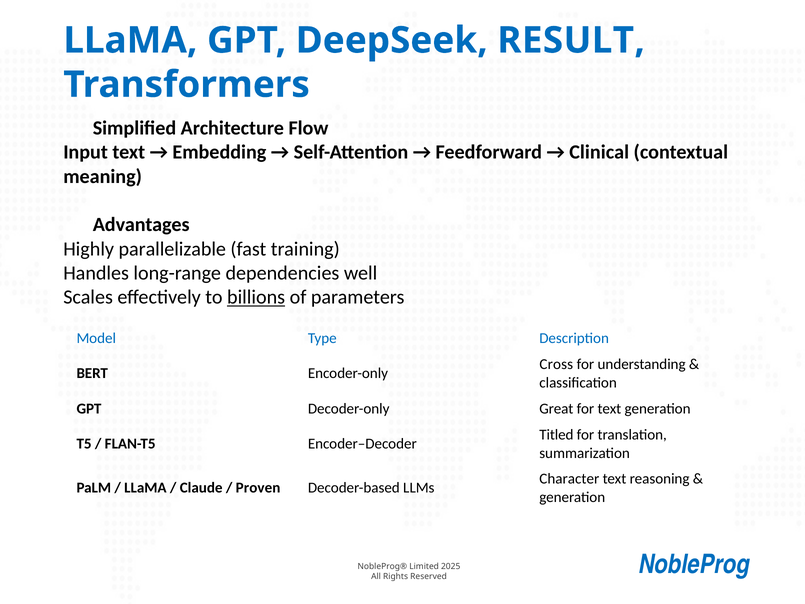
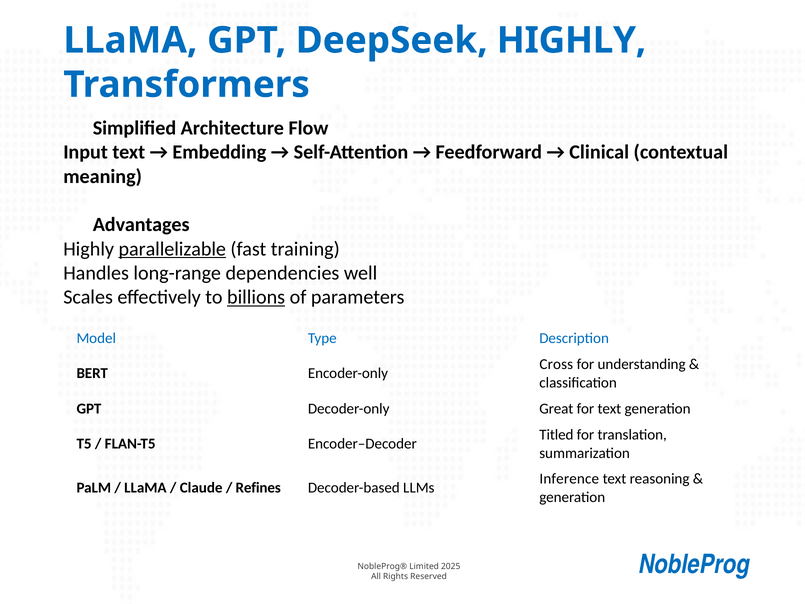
DeepSeek RESULT: RESULT -> HIGHLY
parallelizable underline: none -> present
Character: Character -> Inference
Proven: Proven -> Refines
